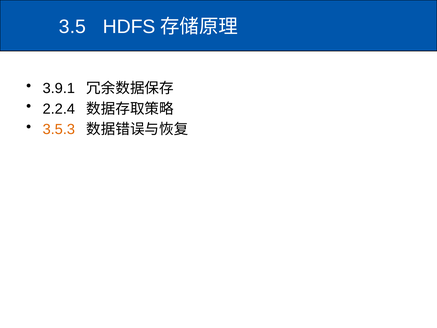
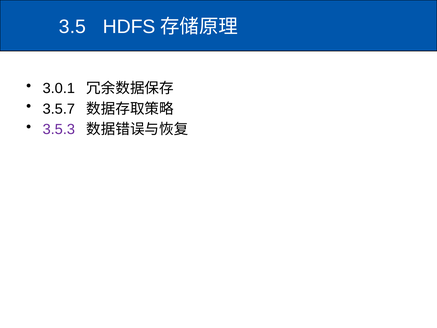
3.9.1: 3.9.1 -> 3.0.1
2.2.4: 2.2.4 -> 3.5.7
3.5.3 colour: orange -> purple
